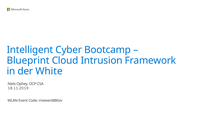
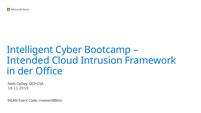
Blueprint: Blueprint -> Intended
White: White -> Office
